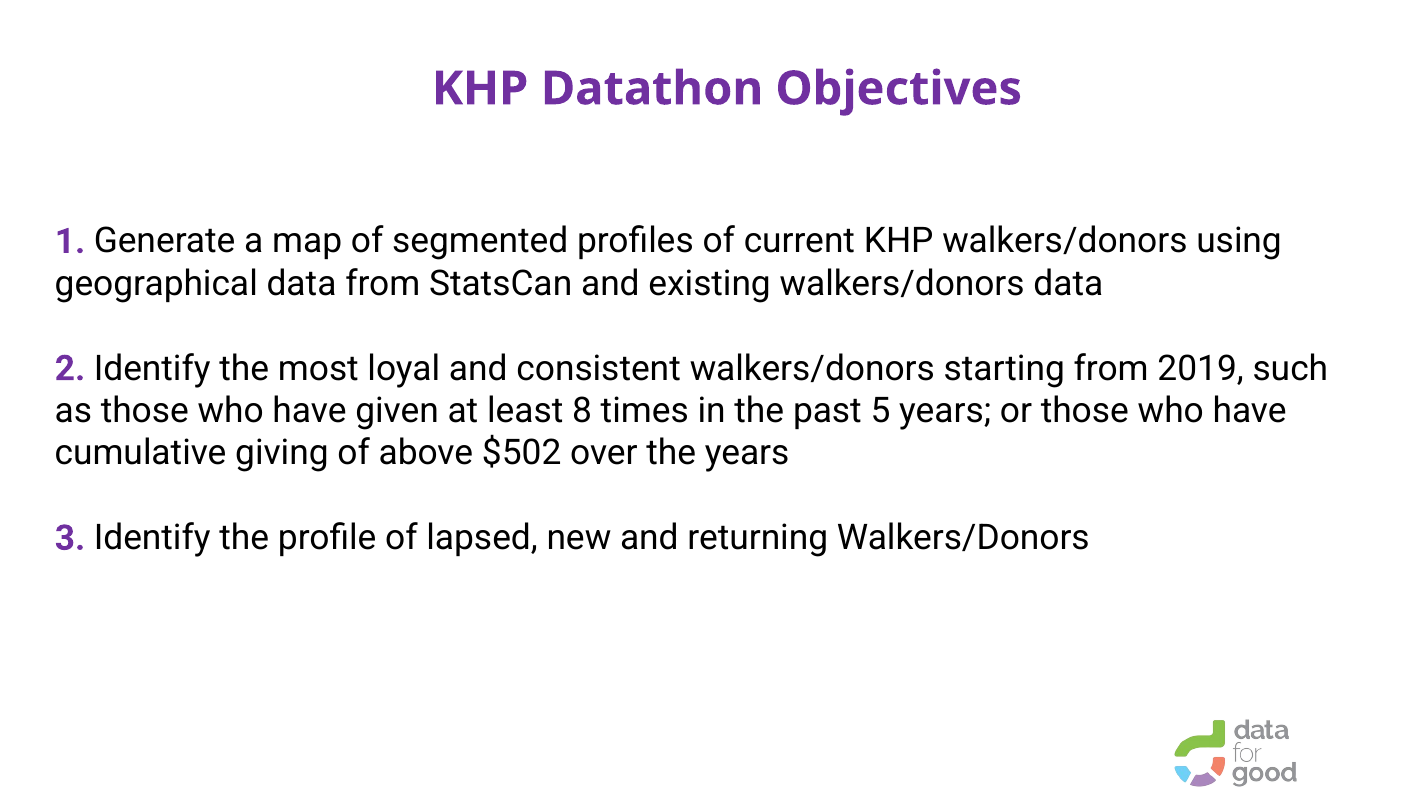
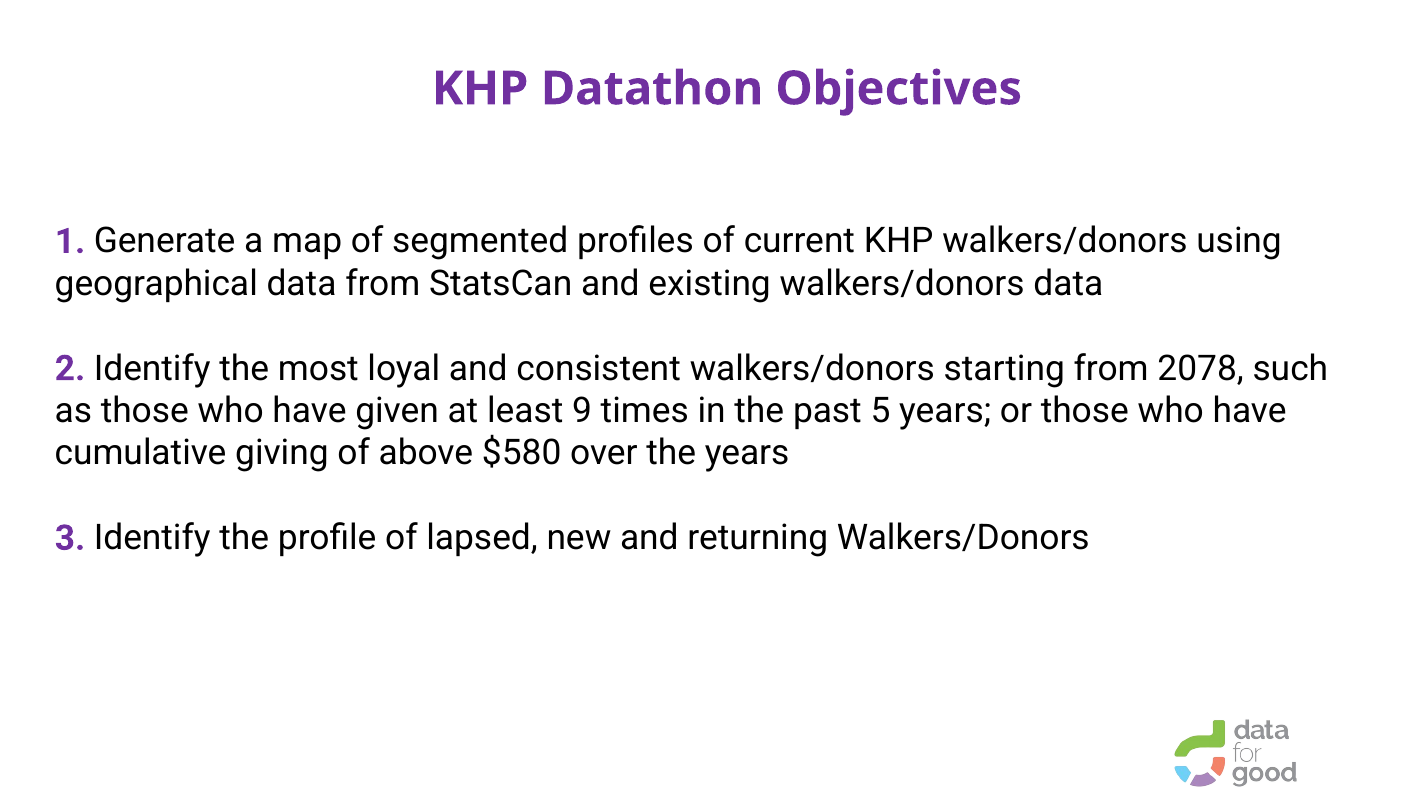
2019: 2019 -> 2078
8: 8 -> 9
$502: $502 -> $580
